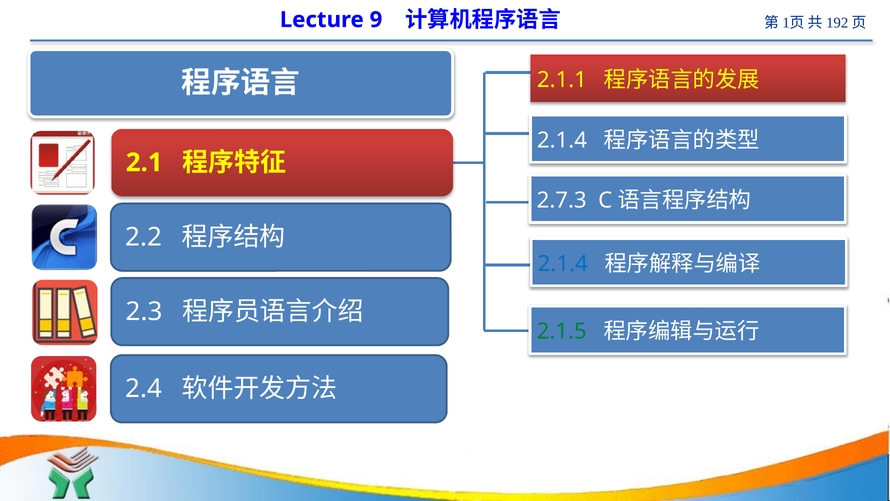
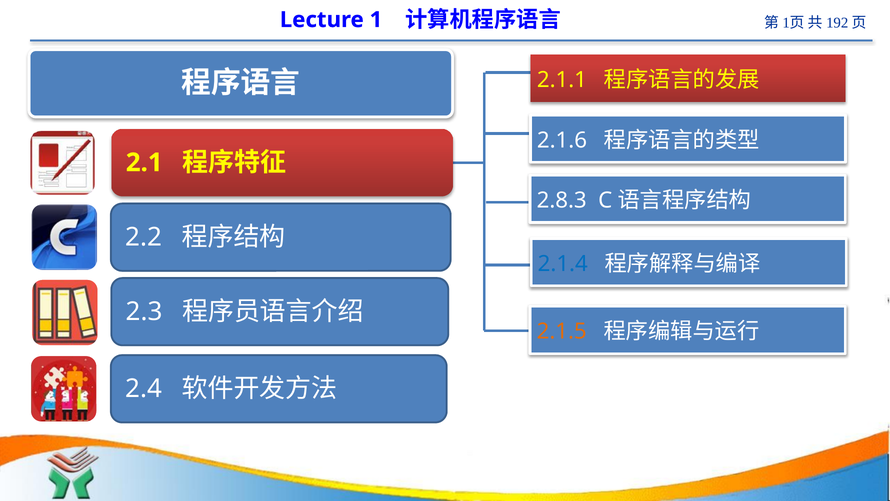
9: 9 -> 1
2.1.4 at (562, 140): 2.1.4 -> 2.1.6
2.7.3: 2.7.3 -> 2.8.3
2.1.5 colour: green -> orange
